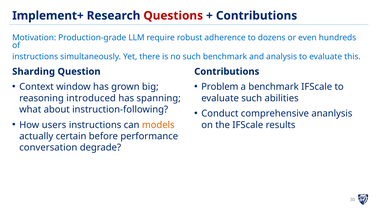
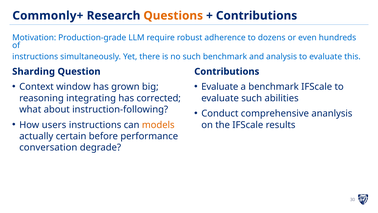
Implement+: Implement+ -> Commonly+
Questions colour: red -> orange
Problem at (220, 87): Problem -> Evaluate
introduced: introduced -> integrating
spanning: spanning -> corrected
